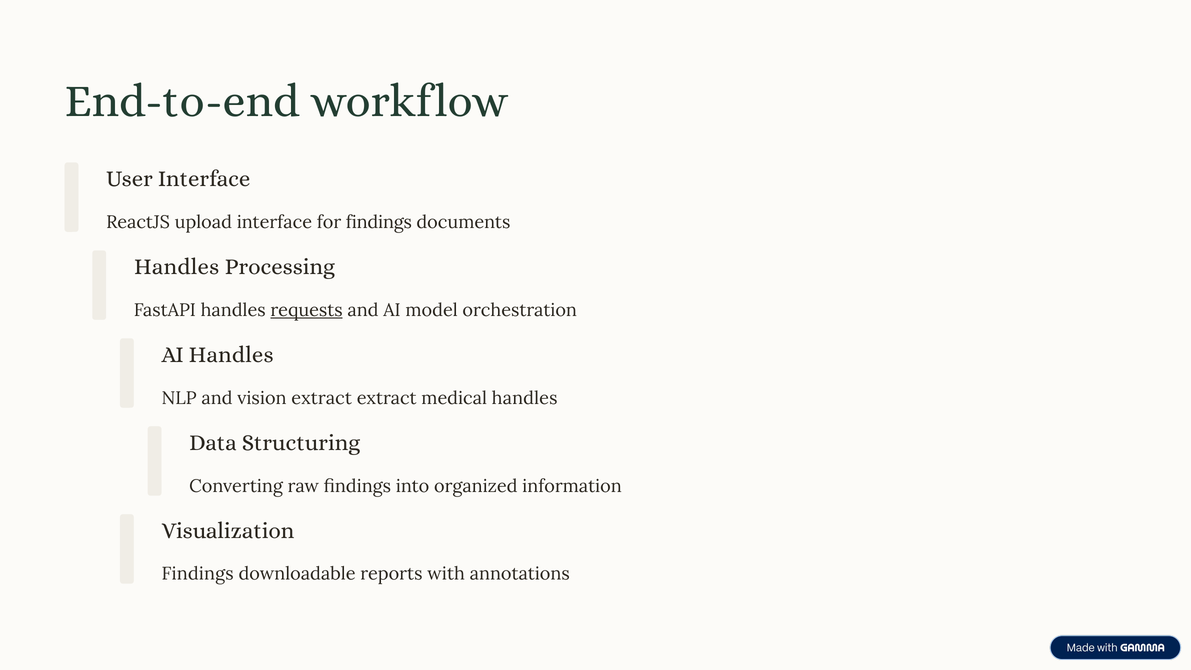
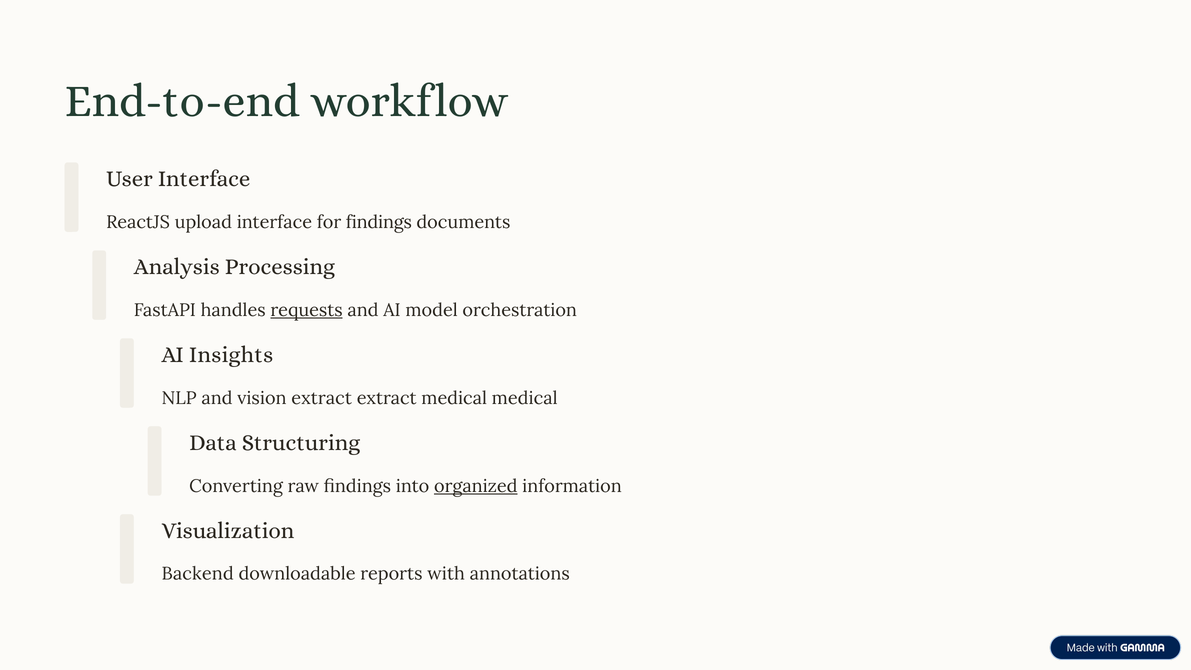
Handles at (177, 267): Handles -> Analysis
AI Handles: Handles -> Insights
medical handles: handles -> medical
organized underline: none -> present
Findings at (198, 574): Findings -> Backend
